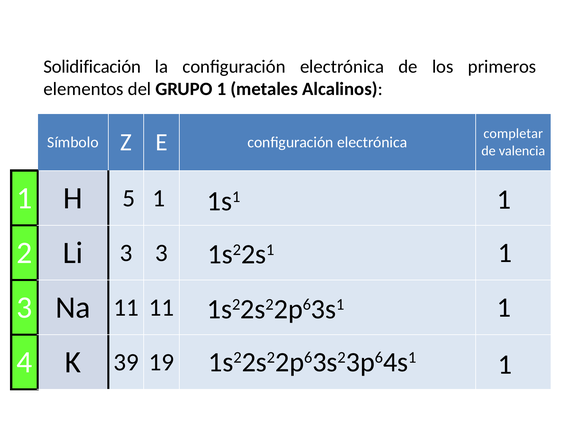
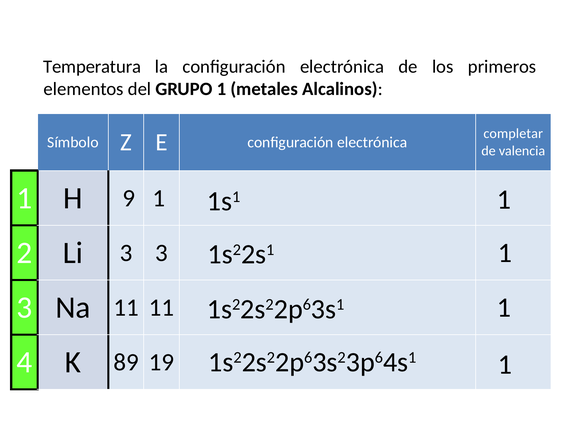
Solidificación: Solidificación -> Temperatura
5: 5 -> 9
39: 39 -> 89
